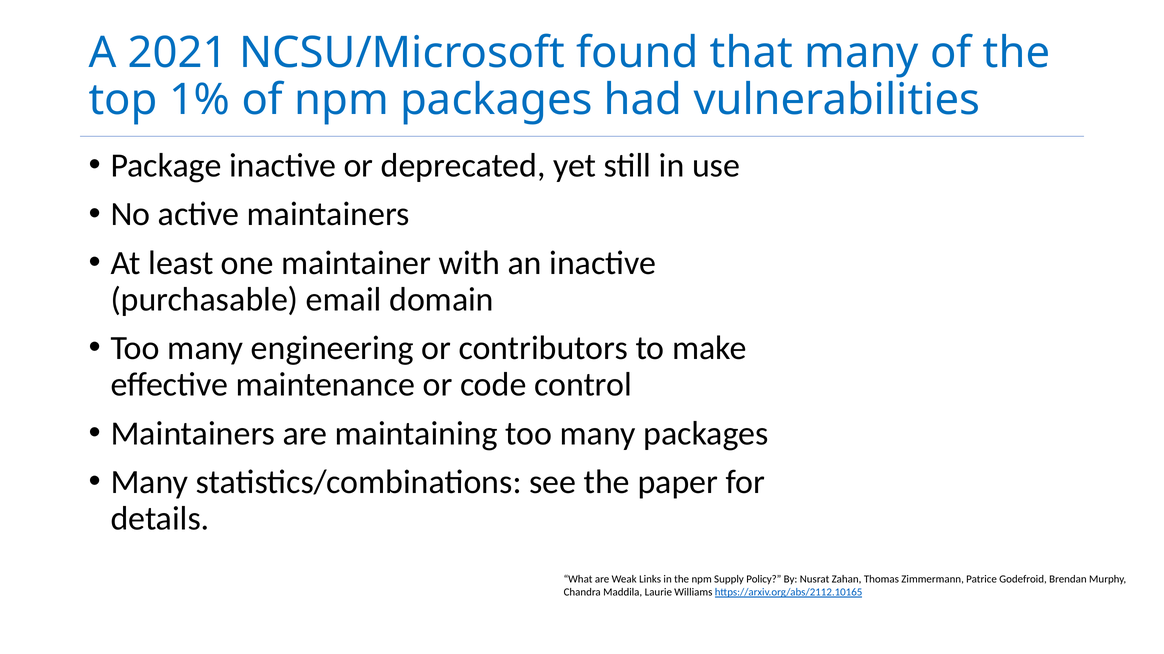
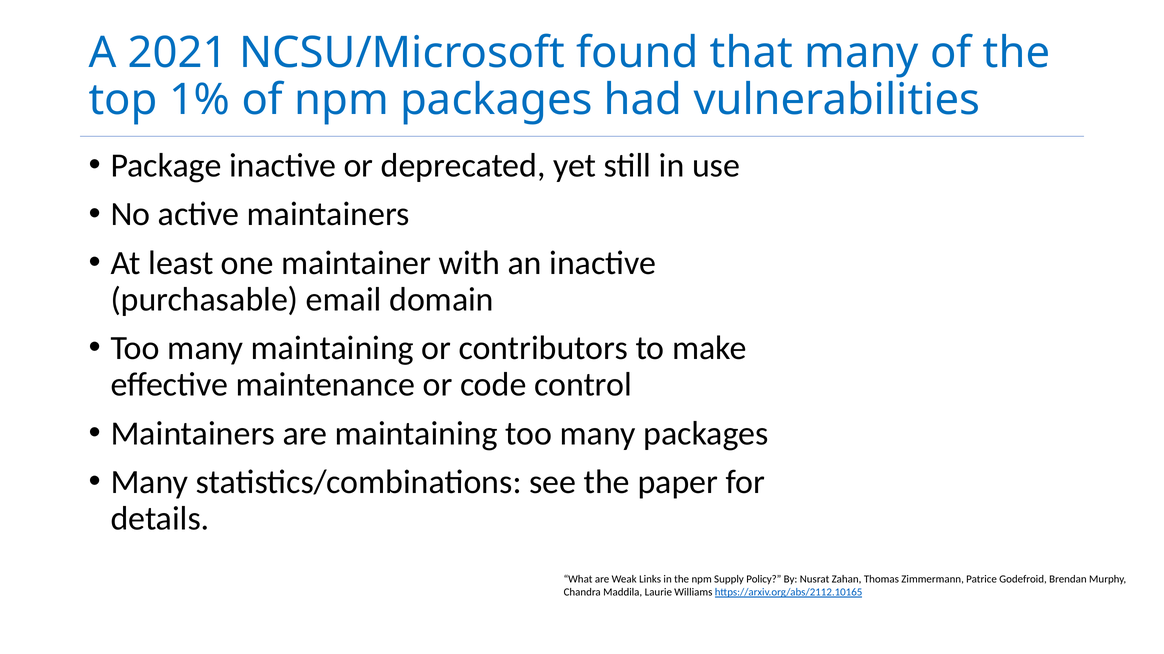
many engineering: engineering -> maintaining
